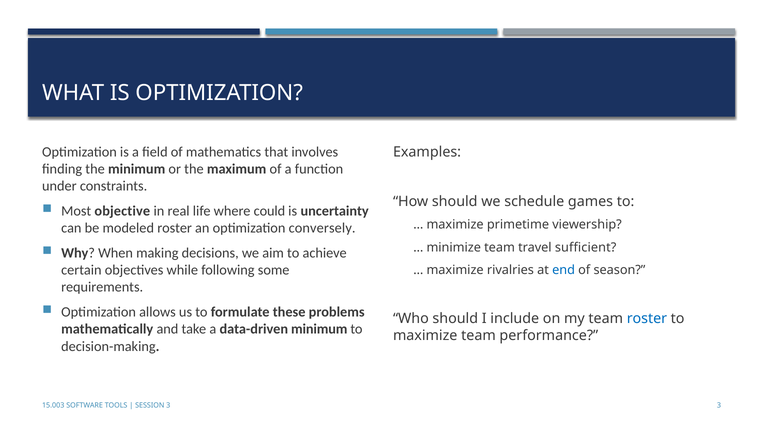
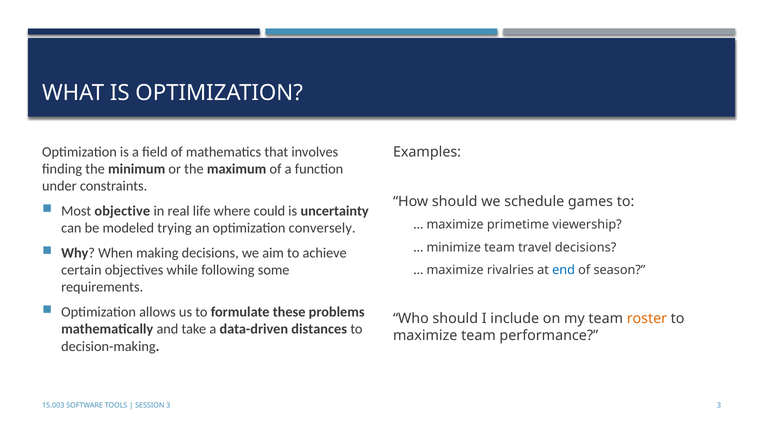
modeled roster: roster -> trying
travel sufficient: sufficient -> decisions
roster at (647, 319) colour: blue -> orange
data-driven minimum: minimum -> distances
